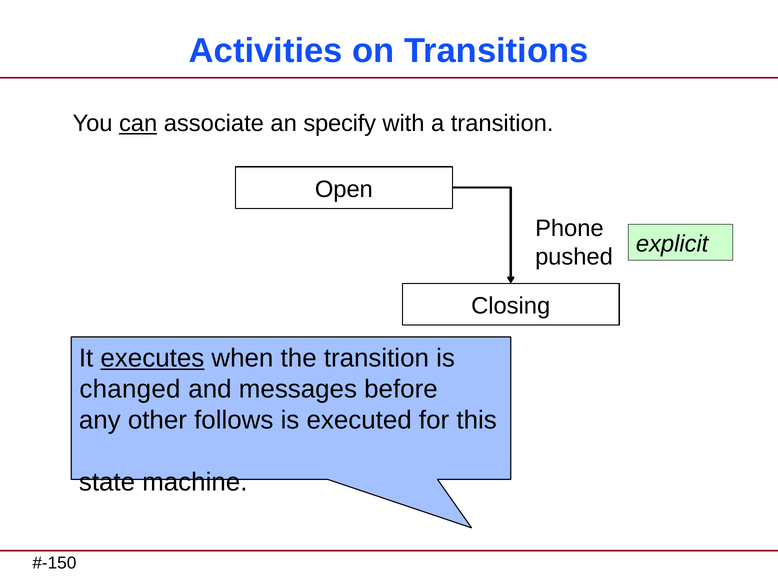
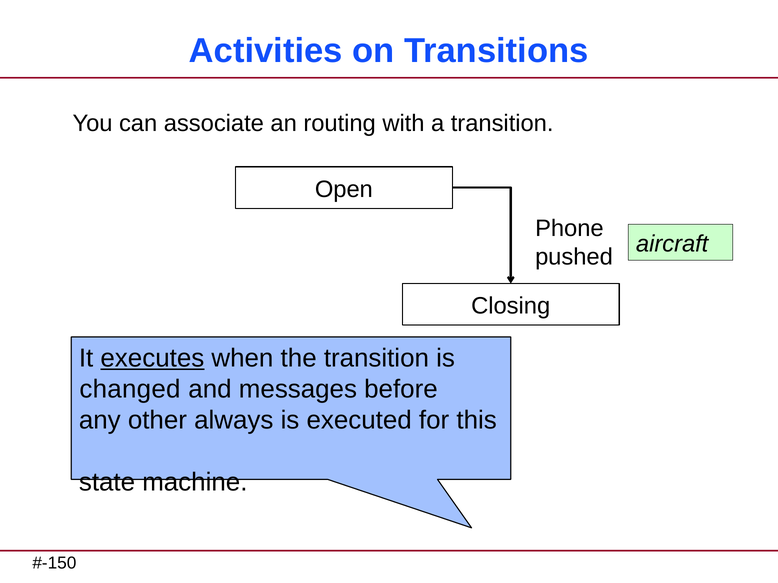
can underline: present -> none
specify: specify -> routing
explicit: explicit -> aircraft
follows: follows -> always
